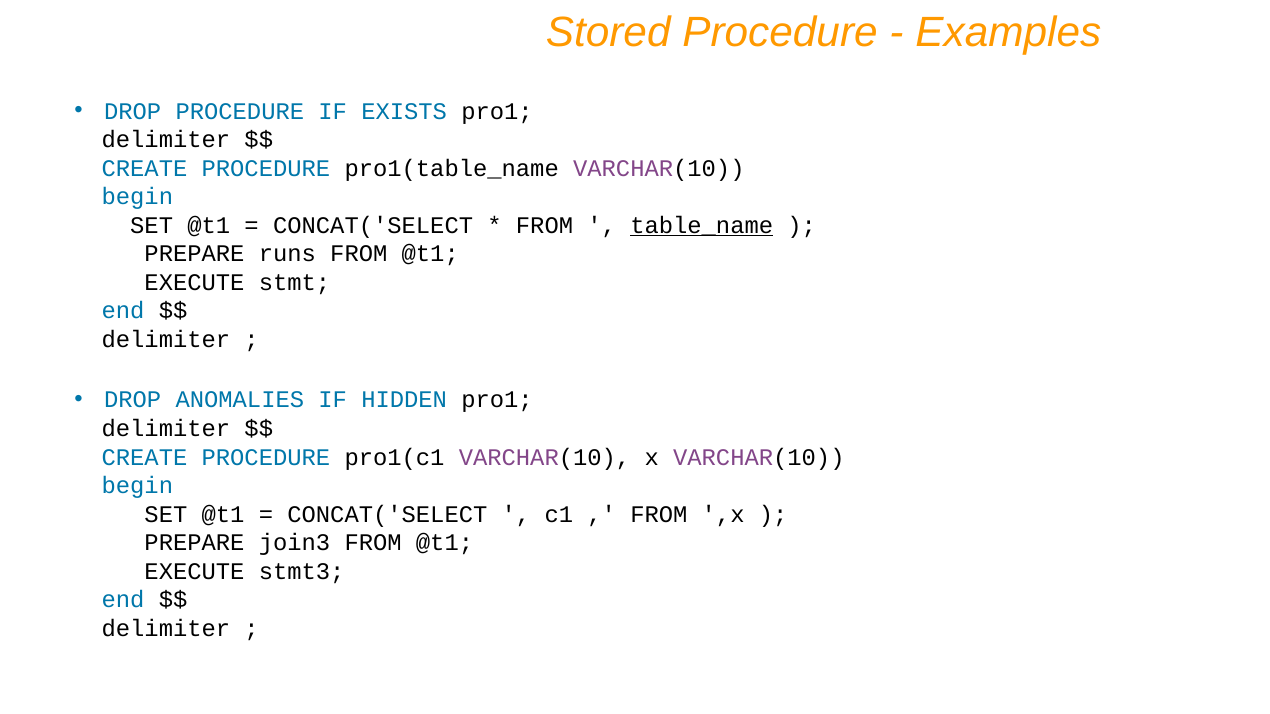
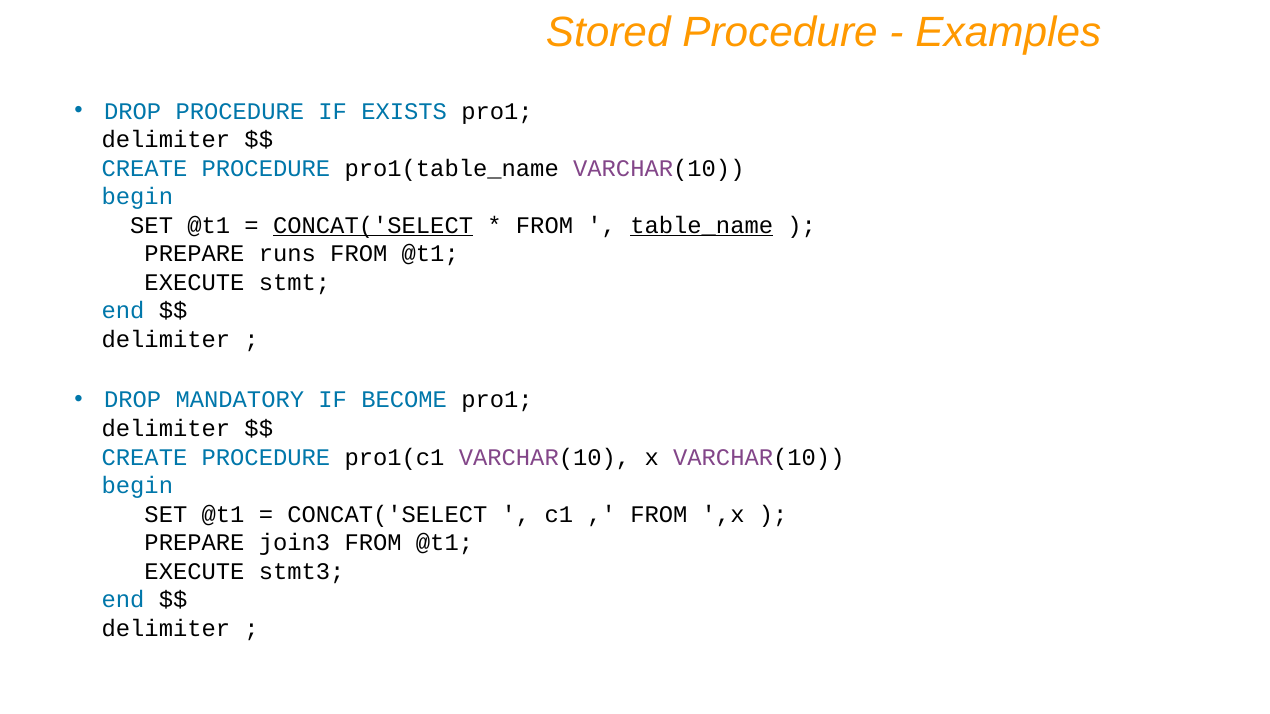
CONCAT('SELECT at (373, 226) underline: none -> present
ANOMALIES: ANOMALIES -> MANDATORY
HIDDEN: HIDDEN -> BECOME
